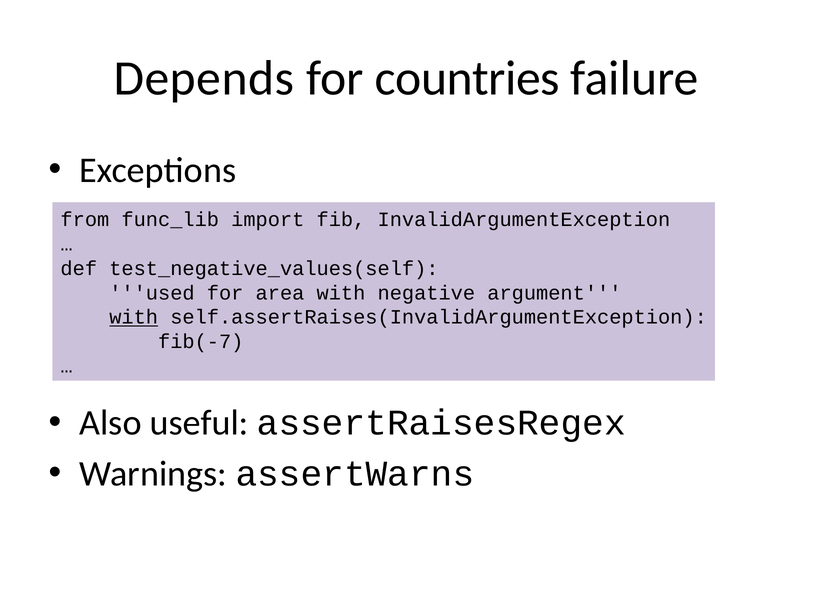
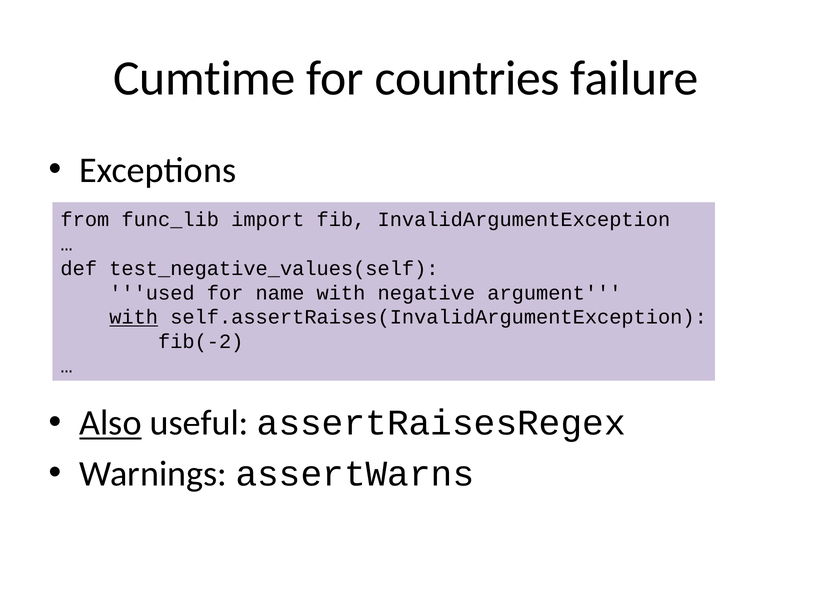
Depends: Depends -> Cumtime
area: area -> name
fib(-7: fib(-7 -> fib(-2
Also underline: none -> present
